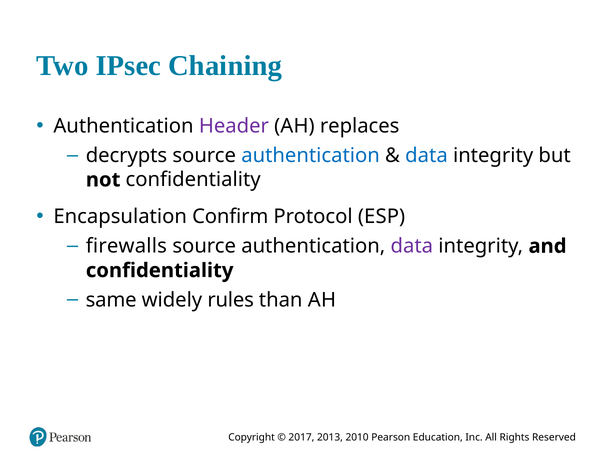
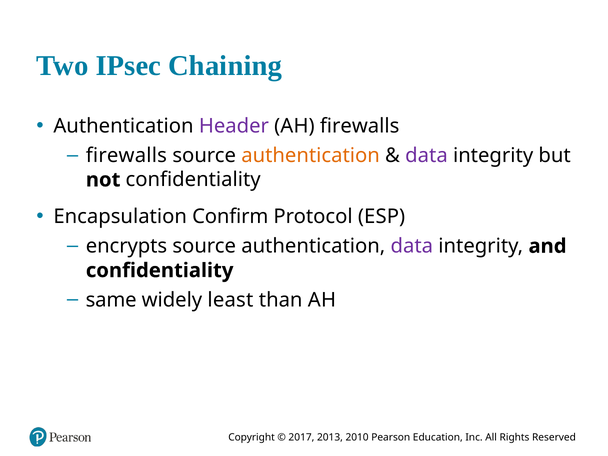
H replaces: replaces -> firewalls
decrypts at (126, 155): decrypts -> firewalls
authentication at (311, 155) colour: blue -> orange
data at (426, 155) colour: blue -> purple
firewalls: firewalls -> encrypts
rules: rules -> least
